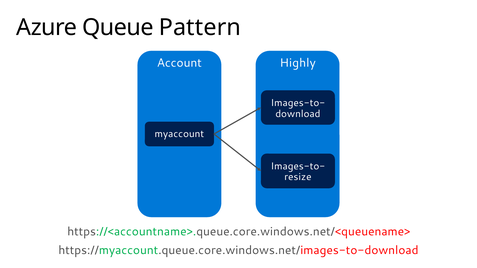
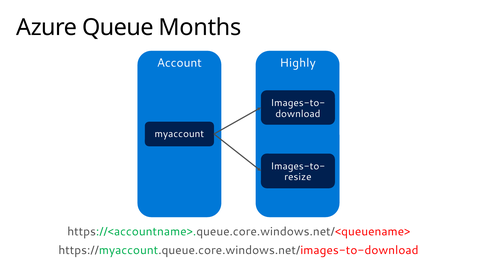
Pattern: Pattern -> Months
